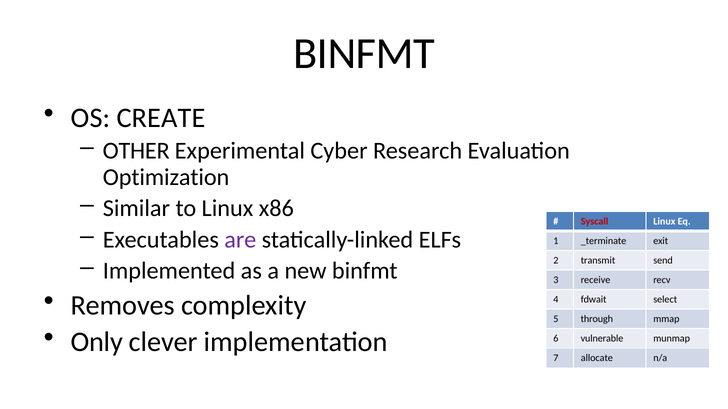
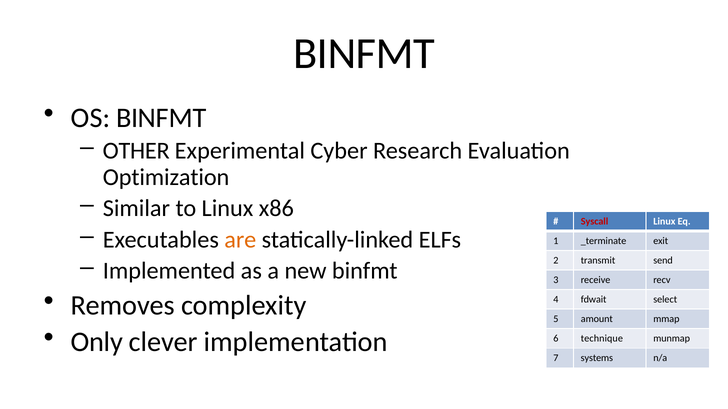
OS CREATE: CREATE -> BINFMT
are colour: purple -> orange
through: through -> amount
vulnerable: vulnerable -> technique
allocate: allocate -> systems
